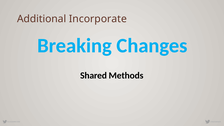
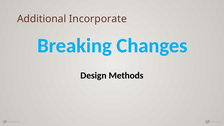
Shared: Shared -> Design
